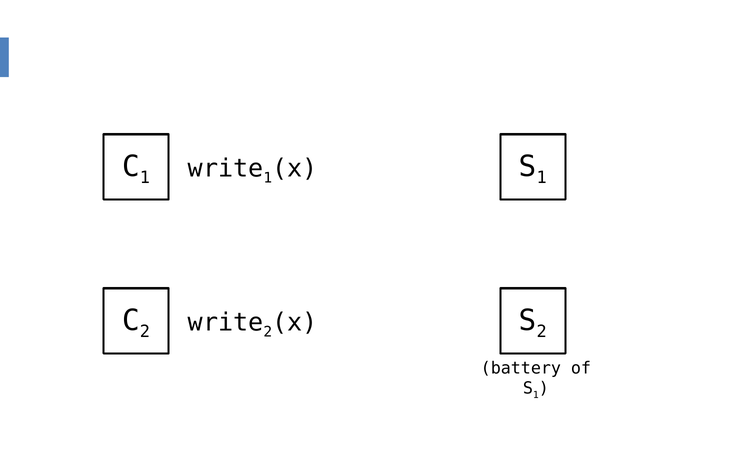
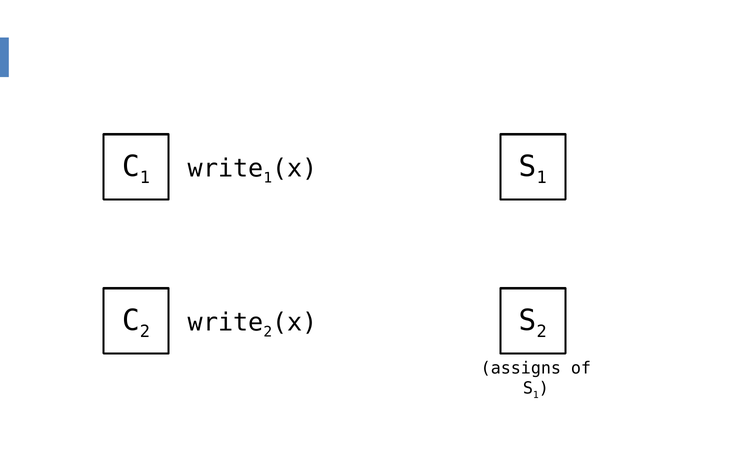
battery: battery -> assigns
